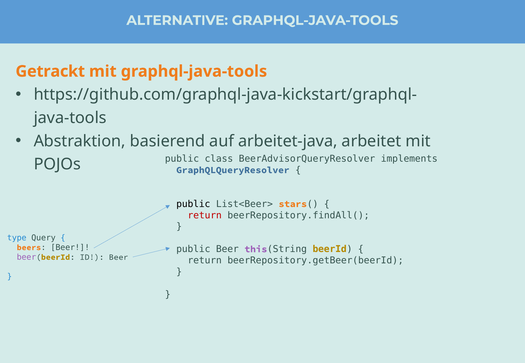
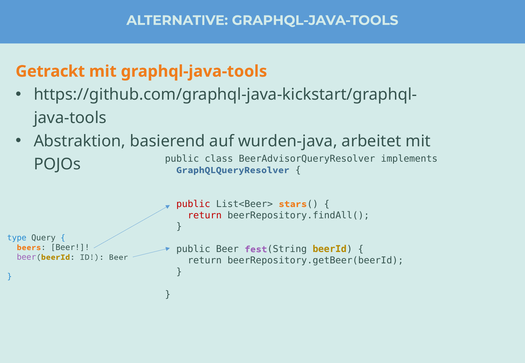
arbeitet-java: arbeitet-java -> wurden-java
public at (193, 204) colour: black -> red
this: this -> fest
